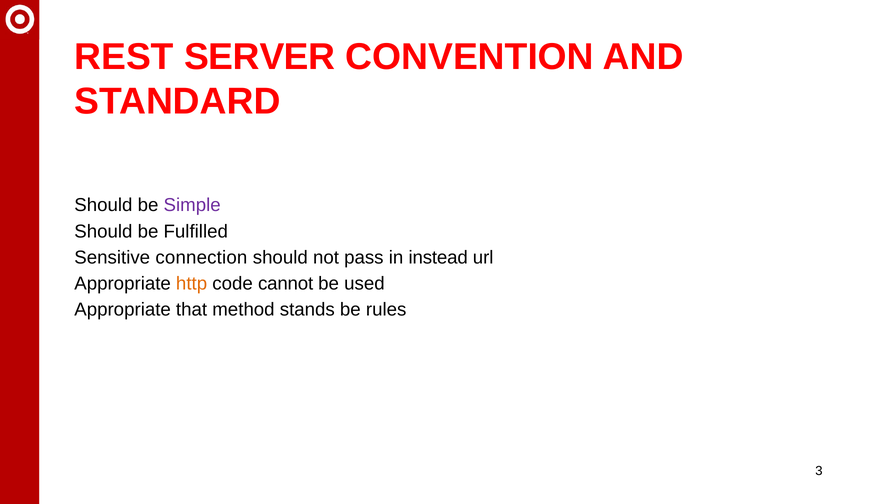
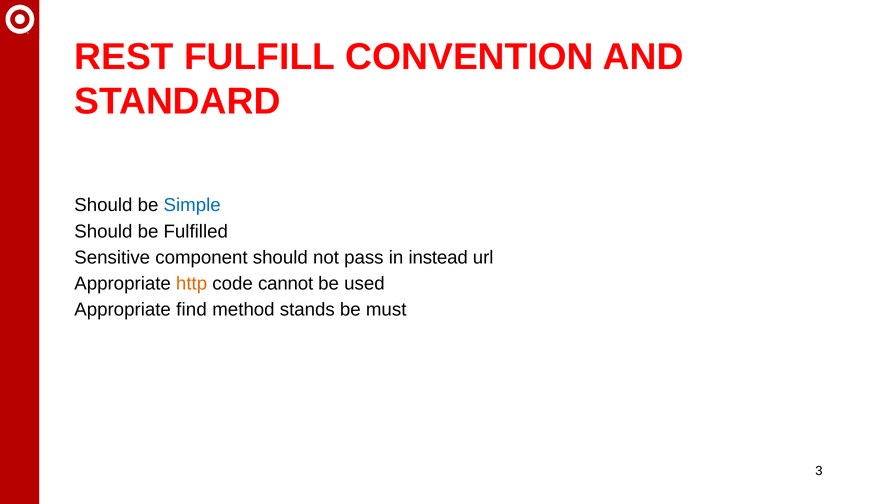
SERVER: SERVER -> FULFILL
Simple colour: purple -> blue
connection: connection -> component
that: that -> find
rules: rules -> must
